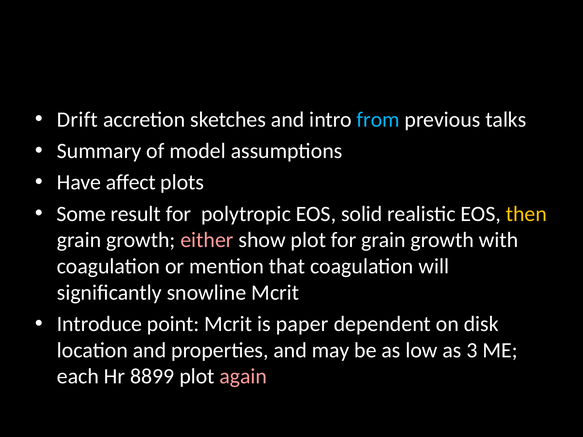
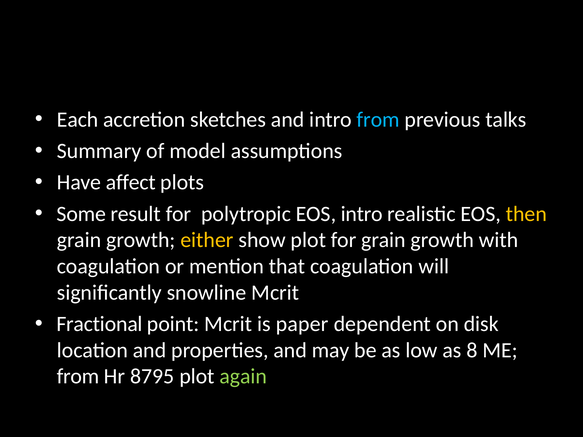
Drift: Drift -> Each
EOS solid: solid -> intro
either colour: pink -> yellow
Introduce: Introduce -> Fractional
3: 3 -> 8
each at (78, 377): each -> from
8899: 8899 -> 8795
again colour: pink -> light green
